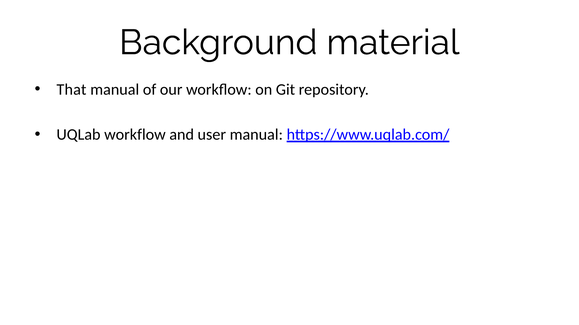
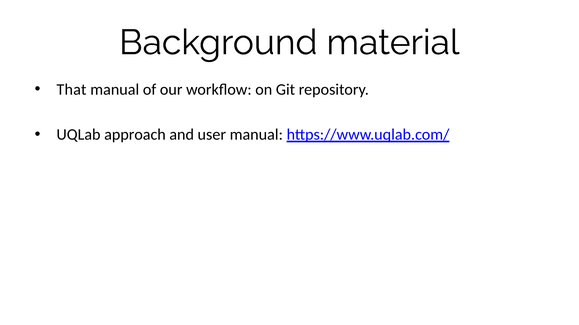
UQLab workflow: workflow -> approach
